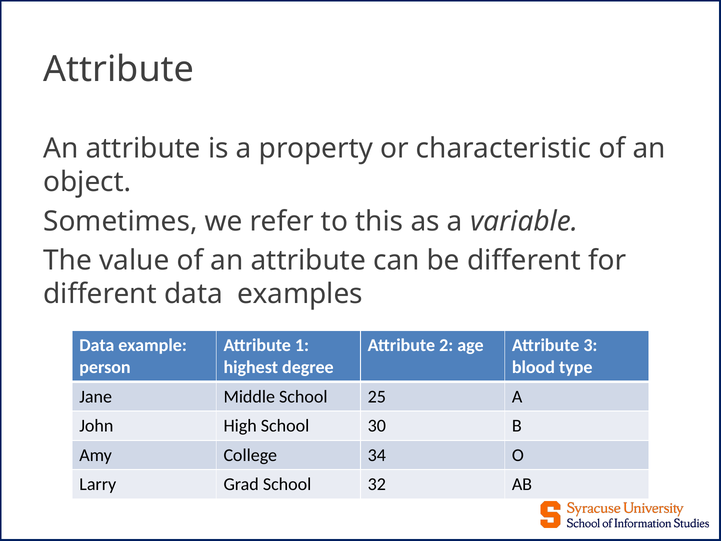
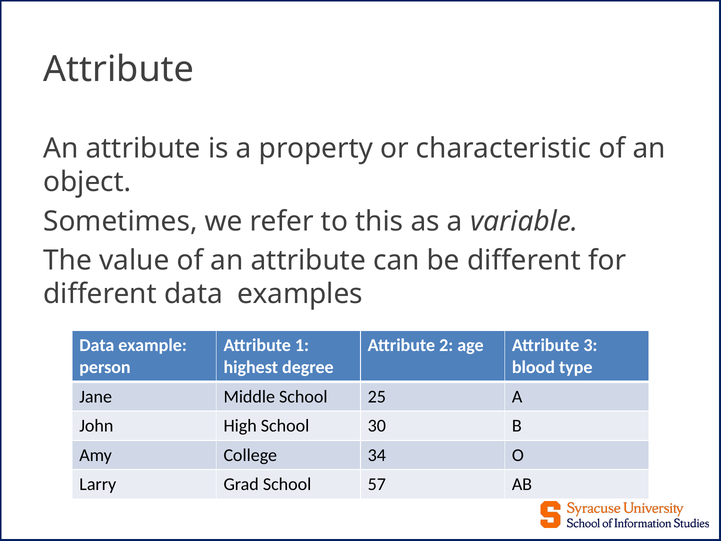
32: 32 -> 57
